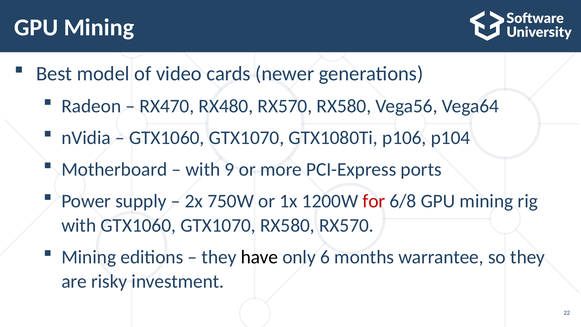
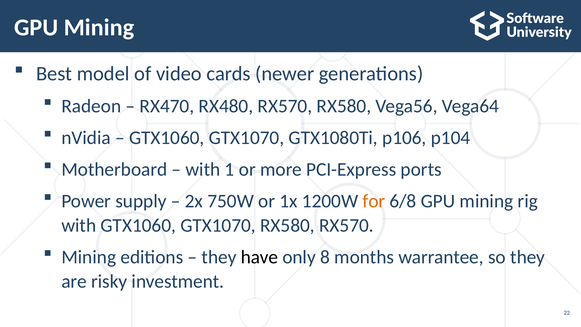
9: 9 -> 1
for colour: red -> orange
6: 6 -> 8
